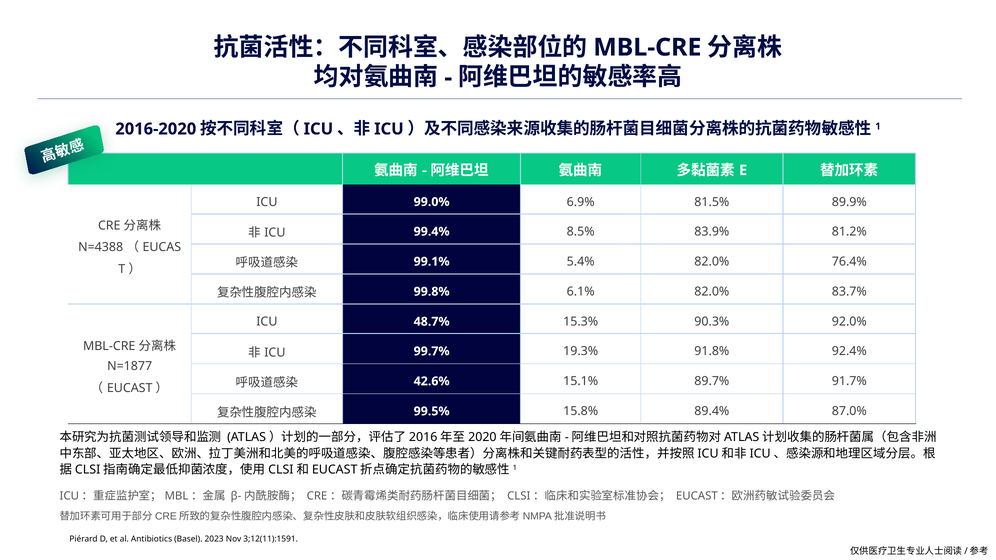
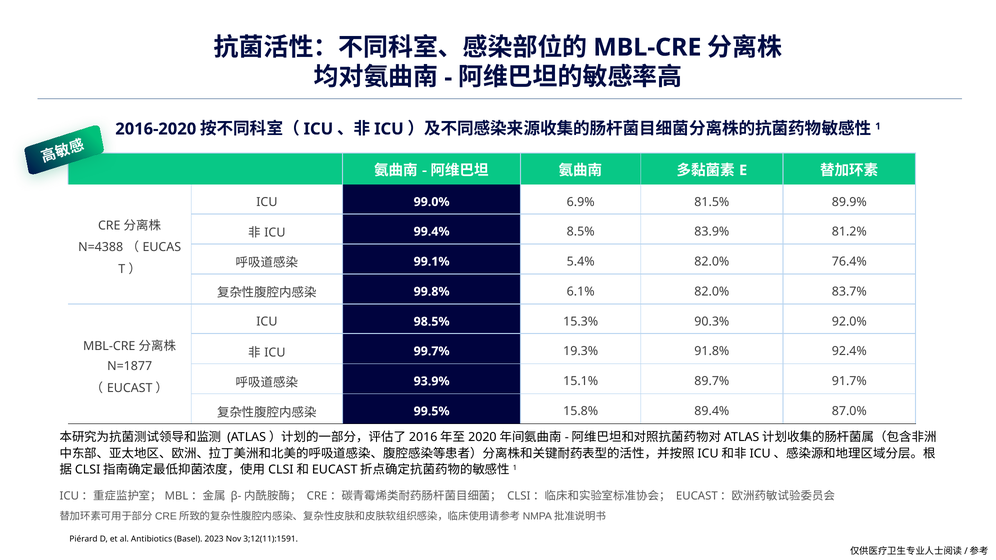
48.7%: 48.7% -> 98.5%
42.6%: 42.6% -> 93.9%
